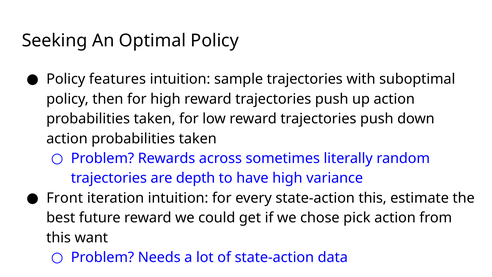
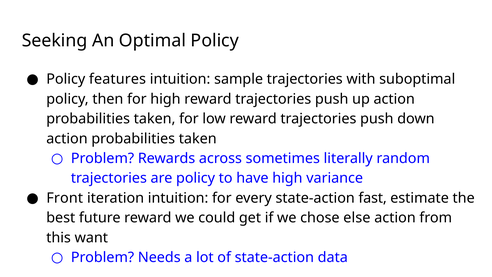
are depth: depth -> policy
state-action this: this -> fast
pick: pick -> else
